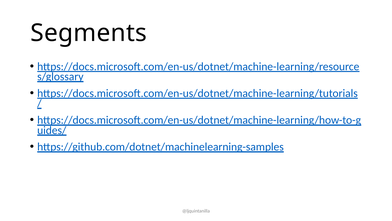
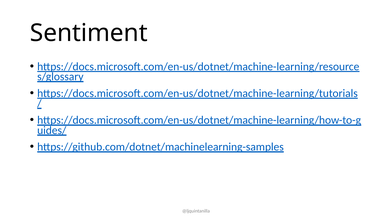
Segments: Segments -> Sentiment
